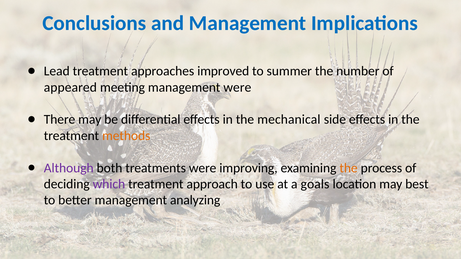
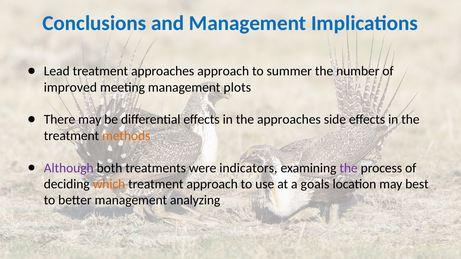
approaches improved: improved -> approach
appeared: appeared -> improved
management were: were -> plots
the mechanical: mechanical -> approaches
improving: improving -> indicators
the at (349, 168) colour: orange -> purple
which colour: purple -> orange
